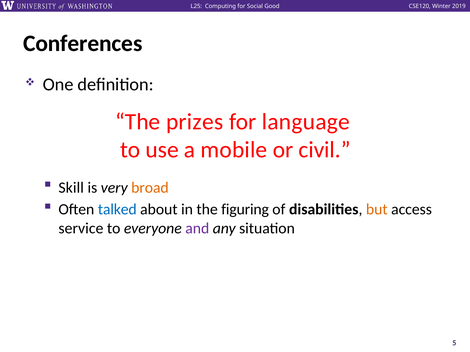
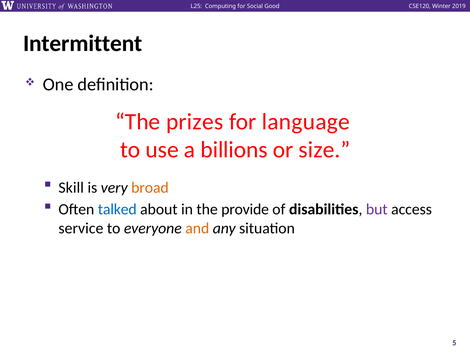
Conferences: Conferences -> Intermittent
mobile: mobile -> billions
civil: civil -> size
figuring: figuring -> provide
but colour: orange -> purple
and colour: purple -> orange
